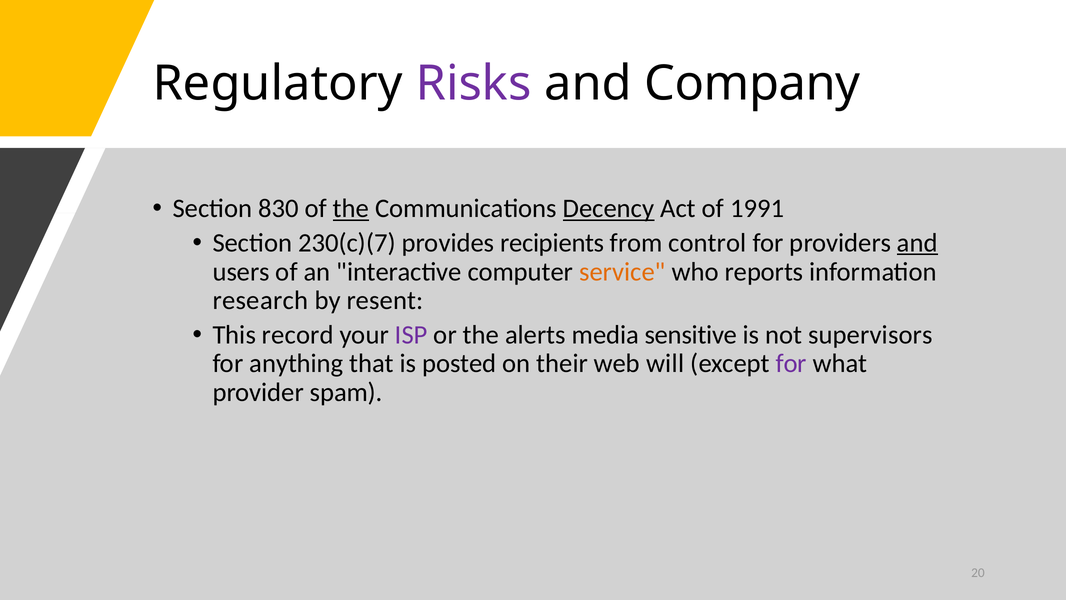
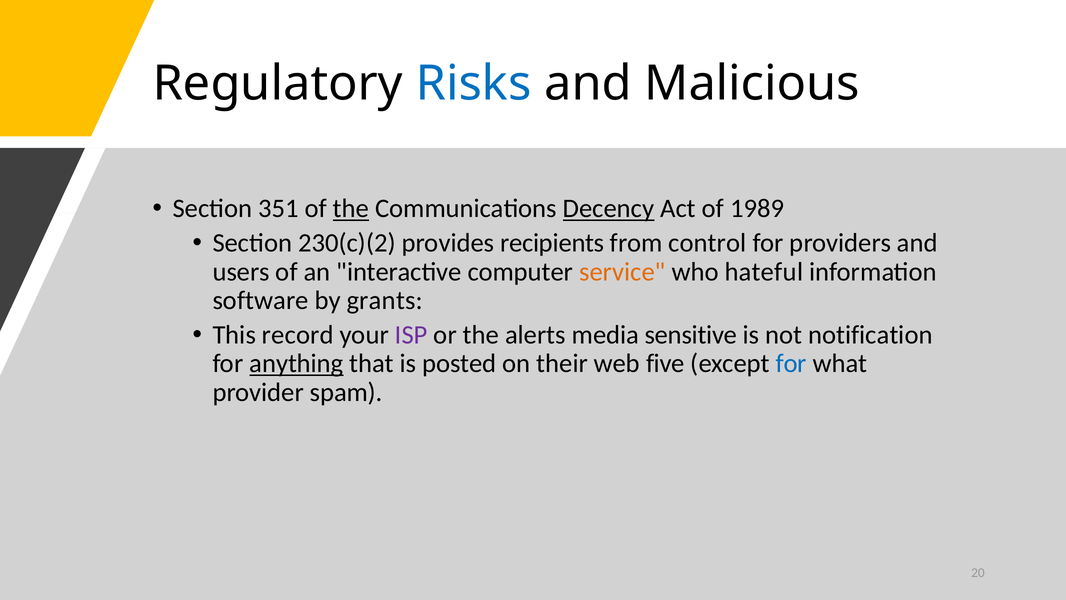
Risks colour: purple -> blue
Company: Company -> Malicious
830: 830 -> 351
1991: 1991 -> 1989
230(c)(7: 230(c)(7 -> 230(c)(2
and at (917, 243) underline: present -> none
reports: reports -> hateful
research: research -> software
resent: resent -> grants
supervisors: supervisors -> notification
anything underline: none -> present
will: will -> five
for at (791, 363) colour: purple -> blue
